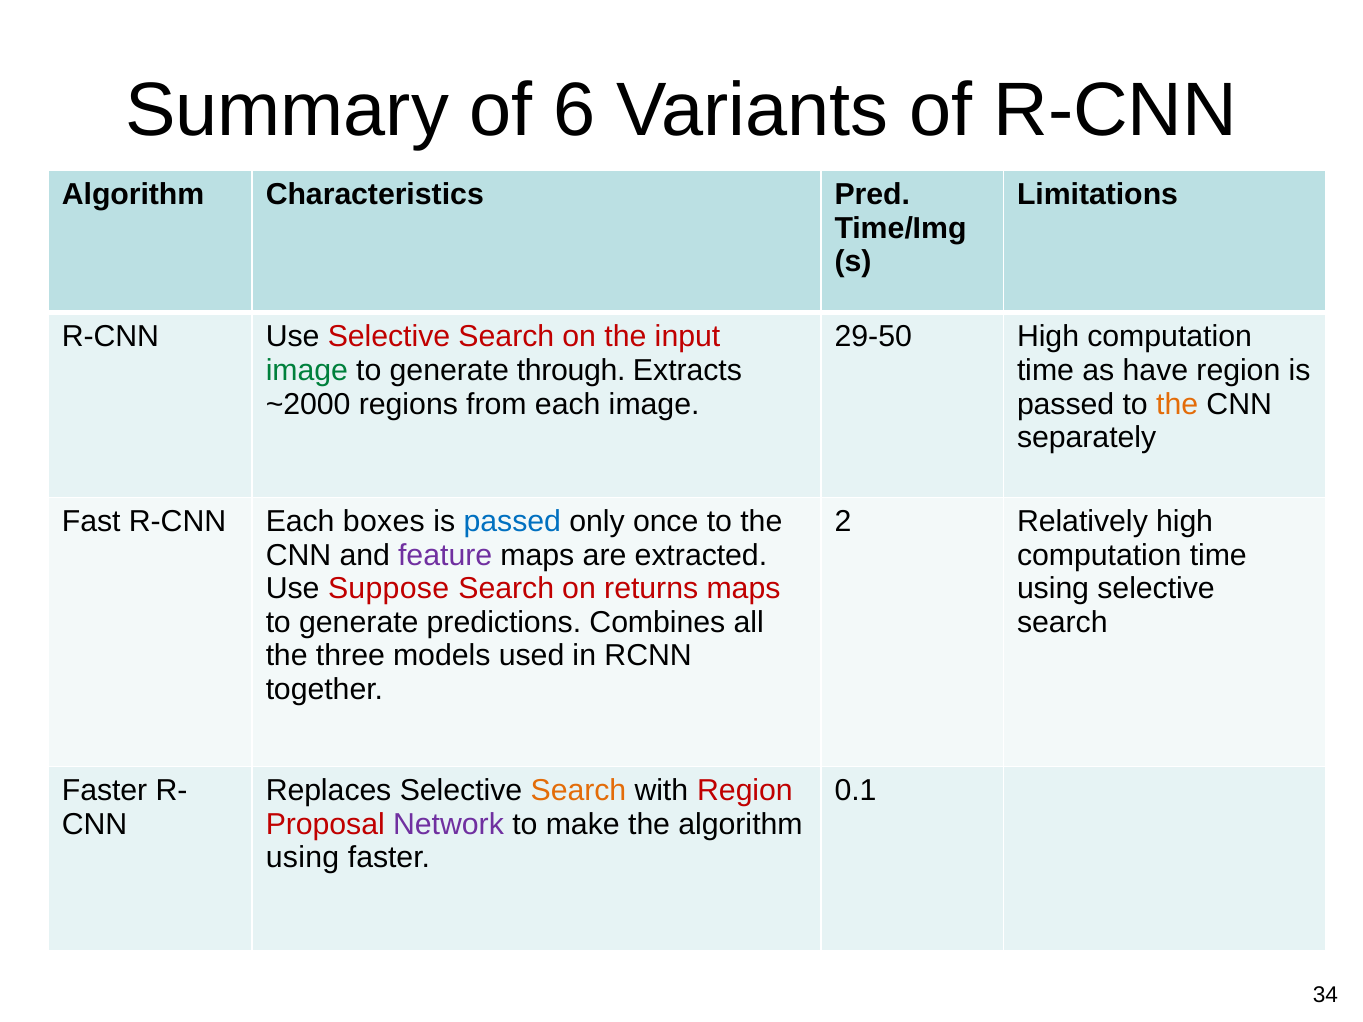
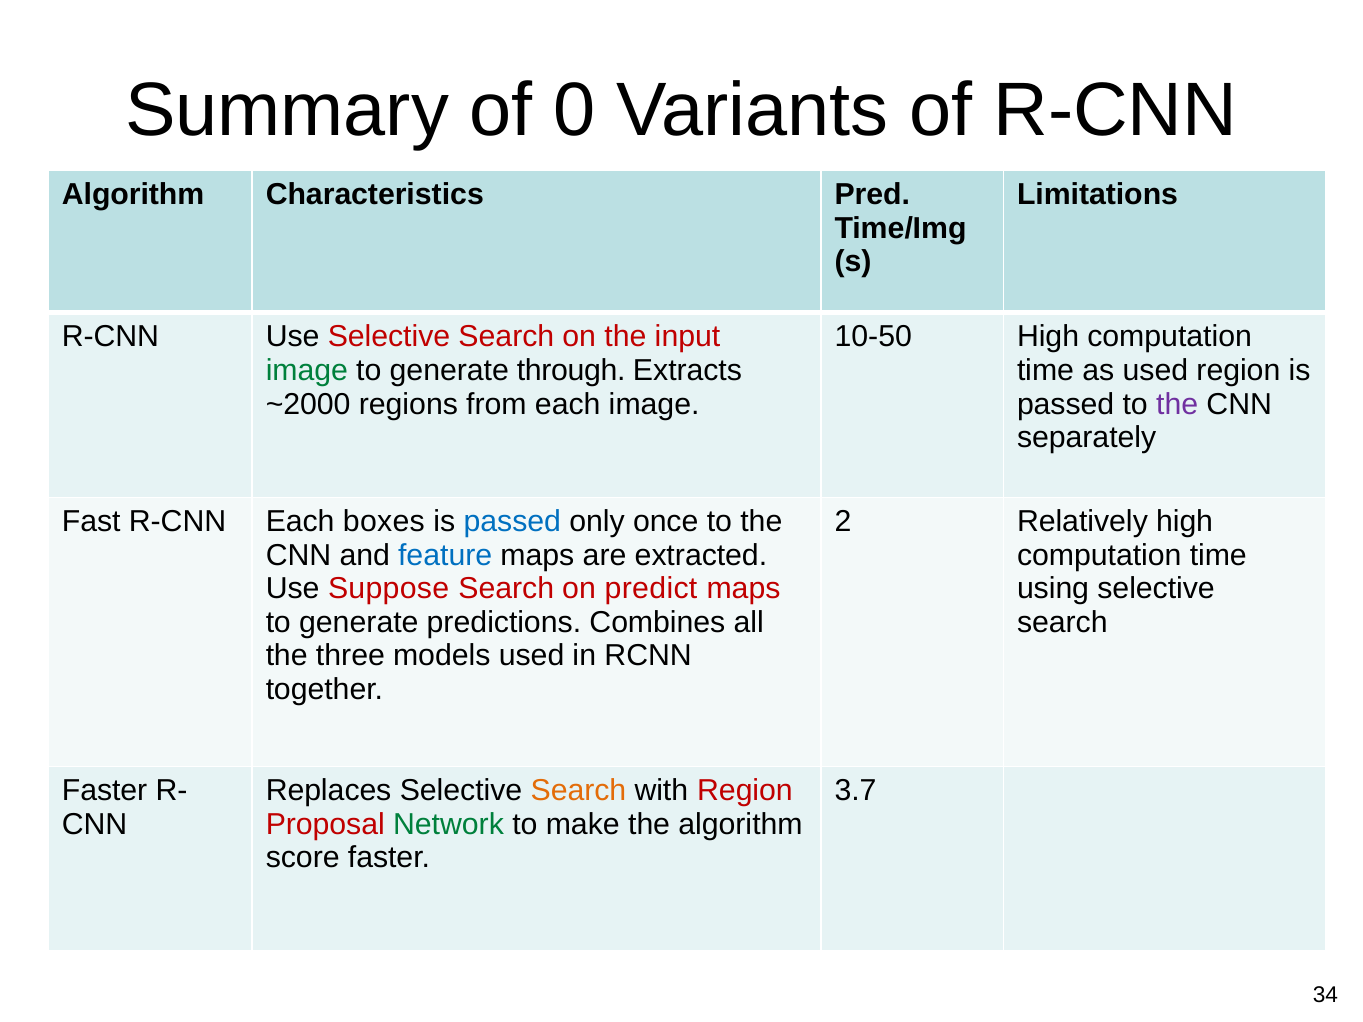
6: 6 -> 0
29-50: 29-50 -> 10-50
as have: have -> used
the at (1177, 404) colour: orange -> purple
feature colour: purple -> blue
returns: returns -> predict
0.1: 0.1 -> 3.7
Network colour: purple -> green
using at (303, 858): using -> score
